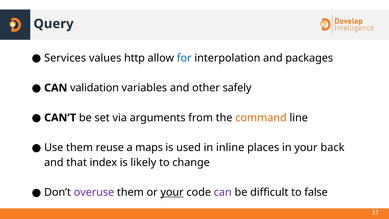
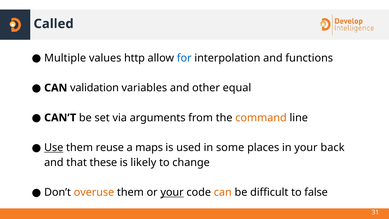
Query: Query -> Called
Services: Services -> Multiple
packages: packages -> functions
safely: safely -> equal
Use underline: none -> present
inline: inline -> some
index: index -> these
overuse colour: purple -> orange
can at (223, 192) colour: purple -> orange
